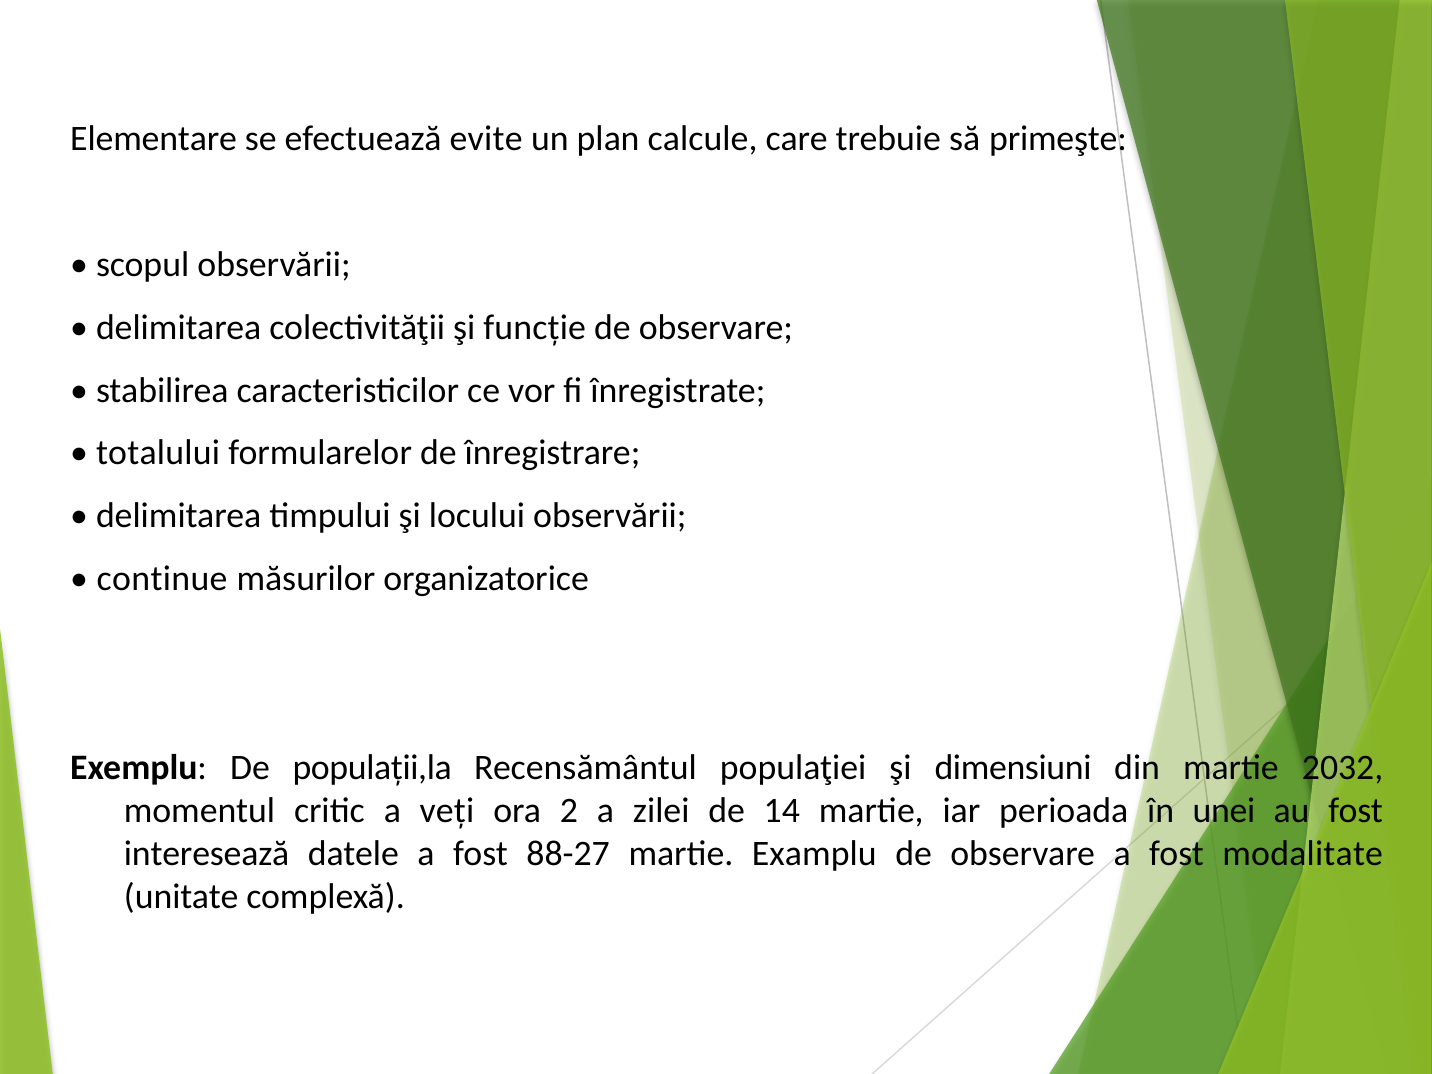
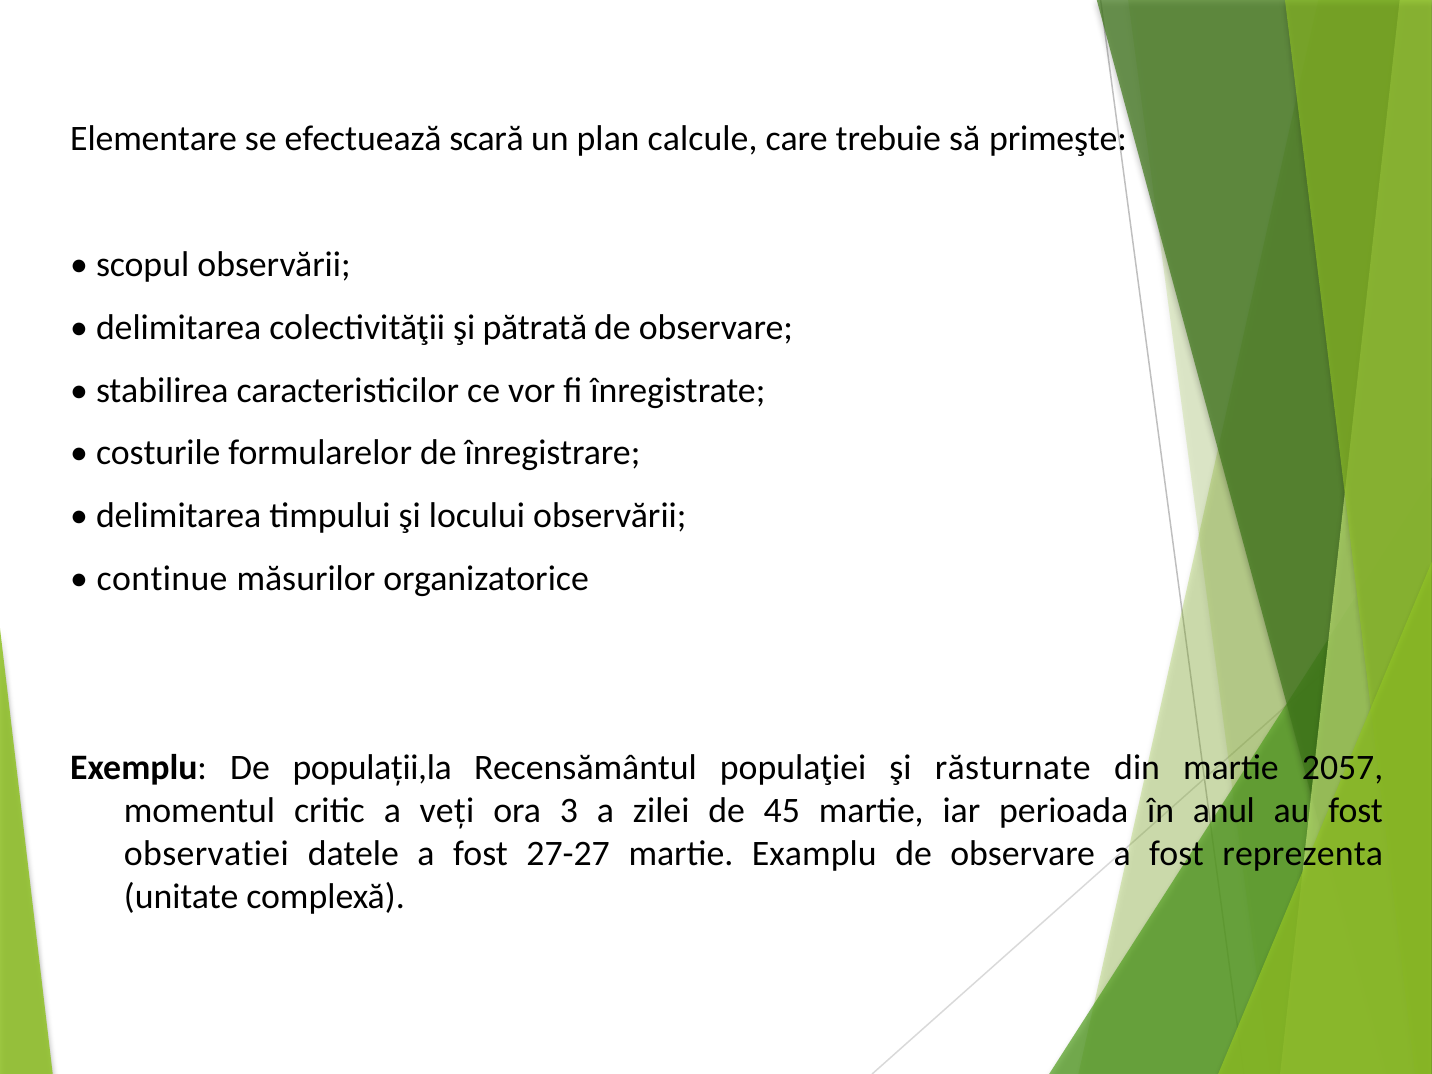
evite: evite -> scară
funcție: funcție -> pătrată
totalului: totalului -> costurile
dimensiuni: dimensiuni -> răsturnate
2032: 2032 -> 2057
2: 2 -> 3
14: 14 -> 45
unei: unei -> anul
interesează: interesează -> observatiei
88-27: 88-27 -> 27-27
modalitate: modalitate -> reprezenta
